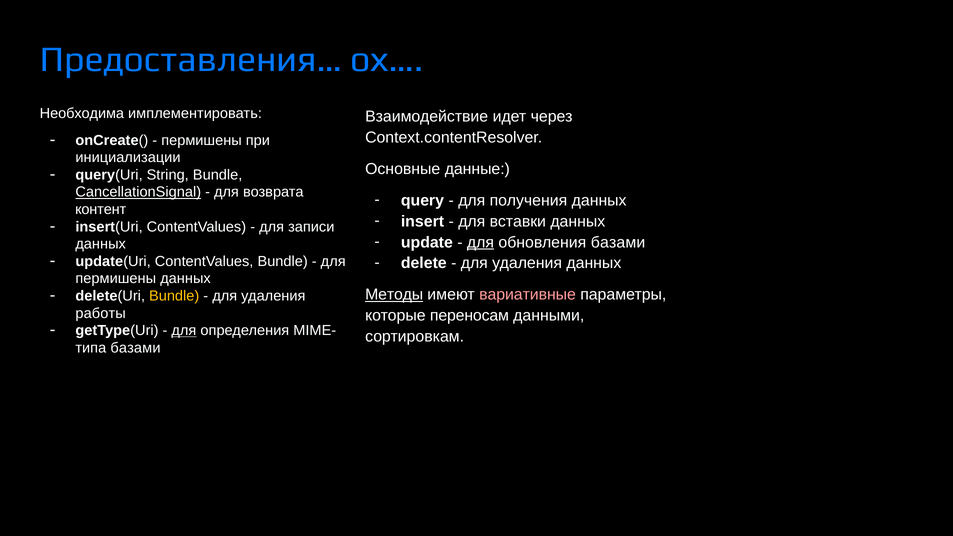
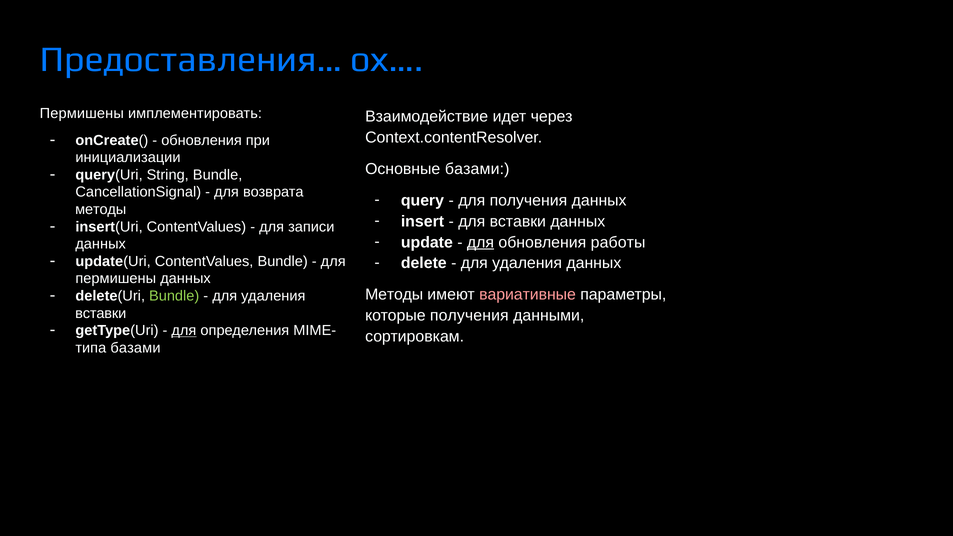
Необходима at (82, 114): Необходима -> Пермишены
пермишены at (202, 140): пермишены -> обновления
Основные данные: данные -> базами
CancellationSignal underline: present -> none
контент at (101, 210): контент -> методы
обновления базами: базами -> работы
Bundle at (174, 296) colour: yellow -> light green
Методы at (394, 295) underline: present -> none
работы at (101, 313): работы -> вставки
которые переносам: переносам -> получения
